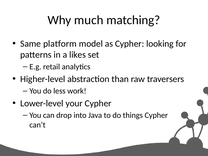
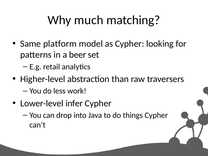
likes: likes -> beer
your: your -> infer
